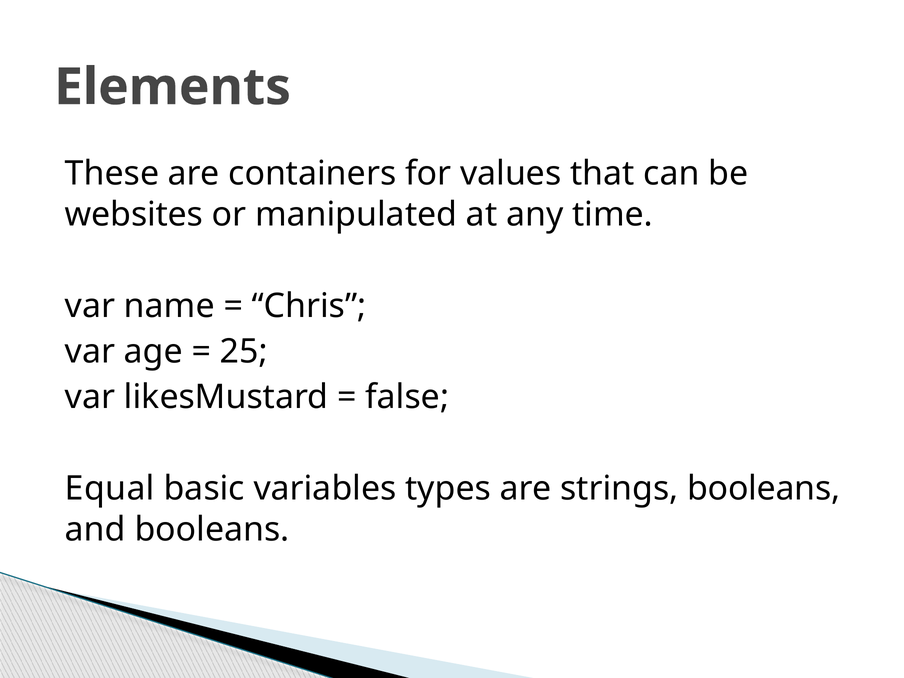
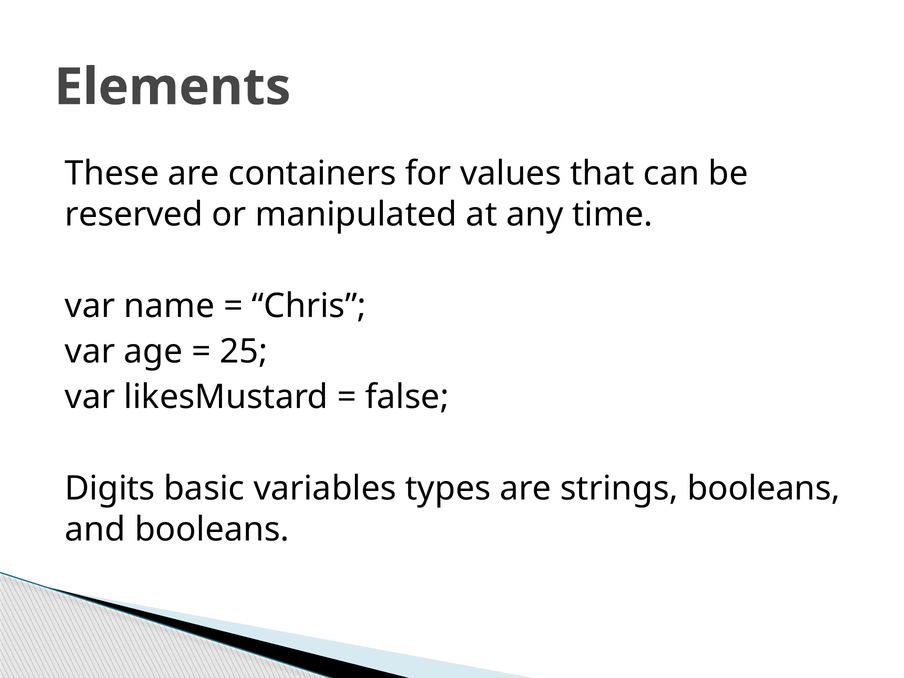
websites: websites -> reserved
Equal: Equal -> Digits
